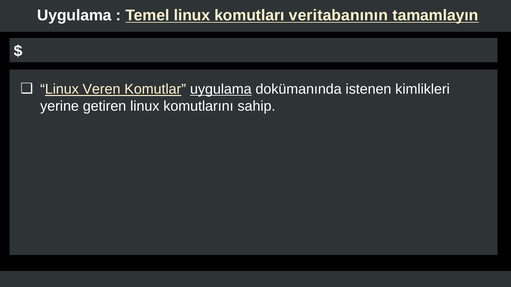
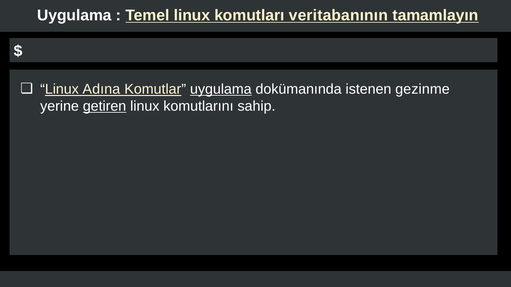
Veren: Veren -> Adına
kimlikleri: kimlikleri -> gezinme
getiren underline: none -> present
